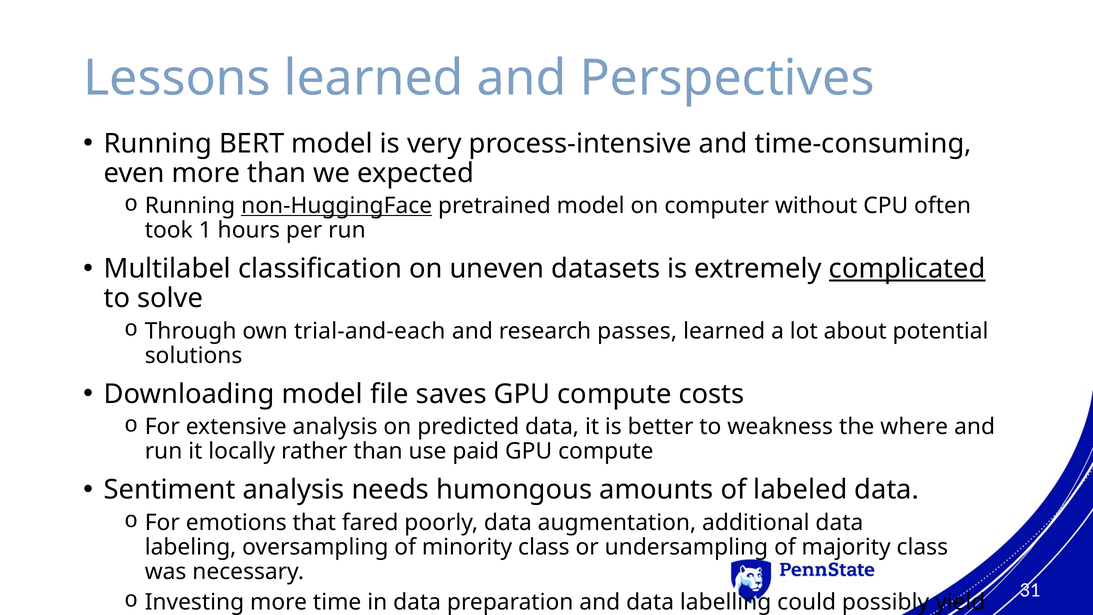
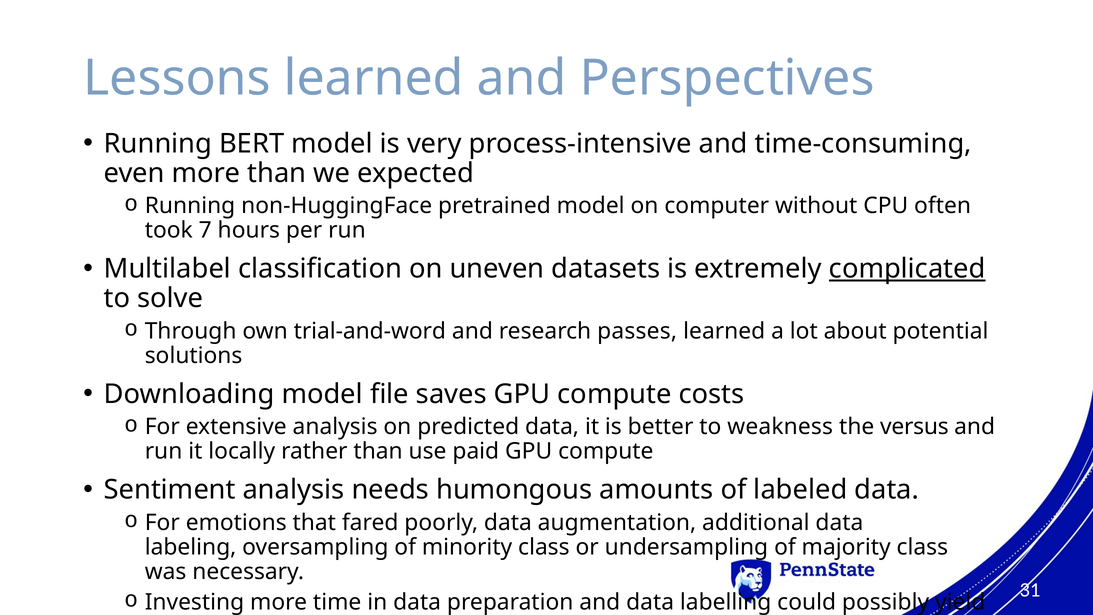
non-HuggingFace underline: present -> none
1: 1 -> 7
trial-and-each: trial-and-each -> trial-and-word
where: where -> versus
